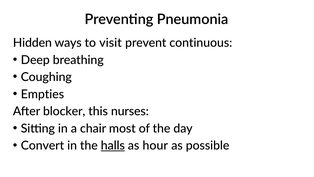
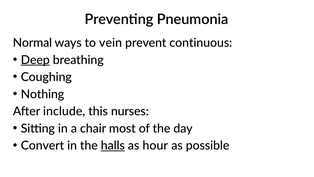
Hidden: Hidden -> Normal
visit: visit -> vein
Deep underline: none -> present
Empties: Empties -> Nothing
blocker: blocker -> include
